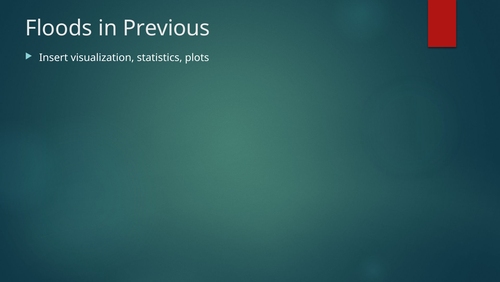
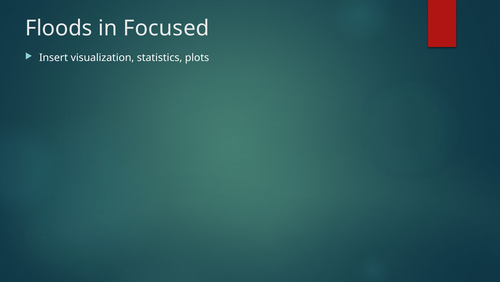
Previous: Previous -> Focused
